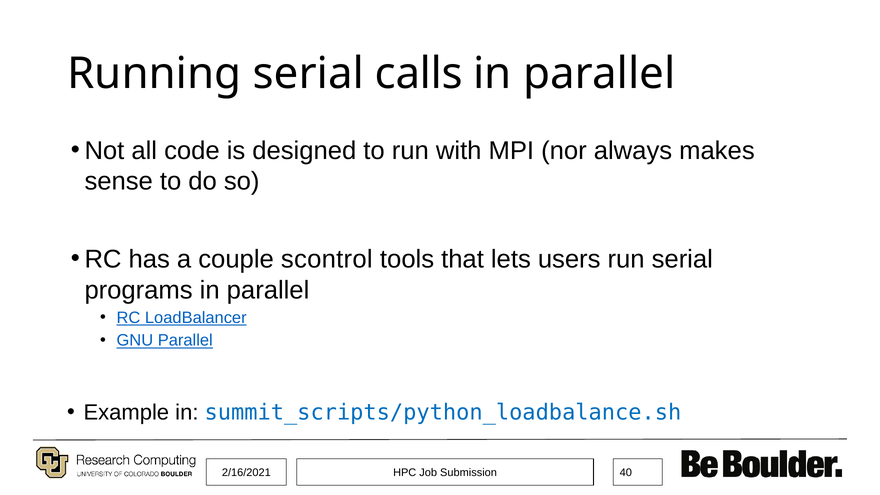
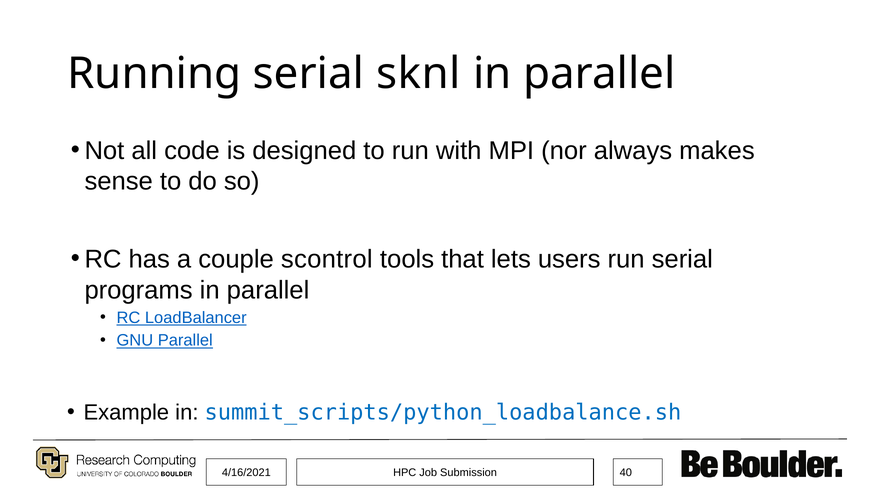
calls: calls -> sknl
2/16/2021: 2/16/2021 -> 4/16/2021
